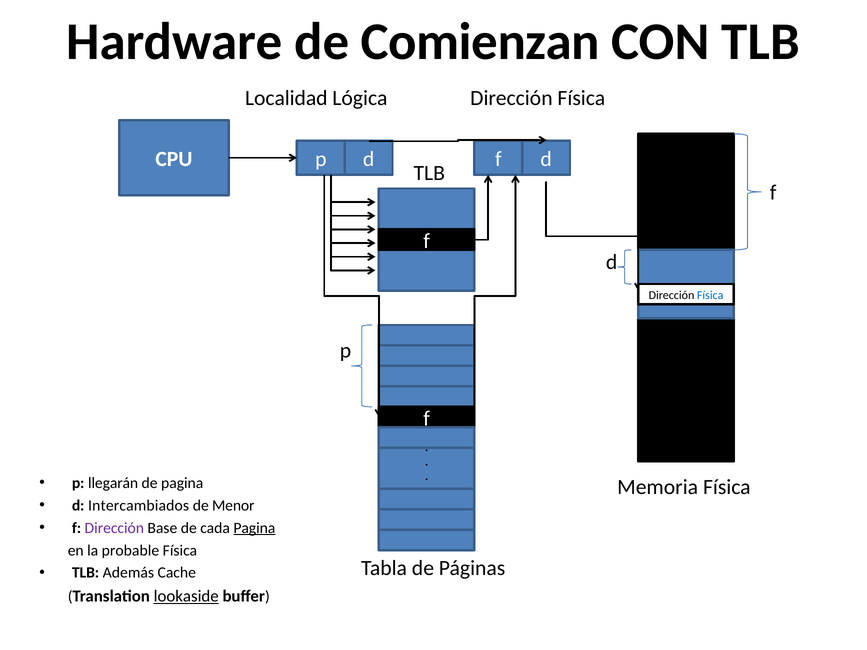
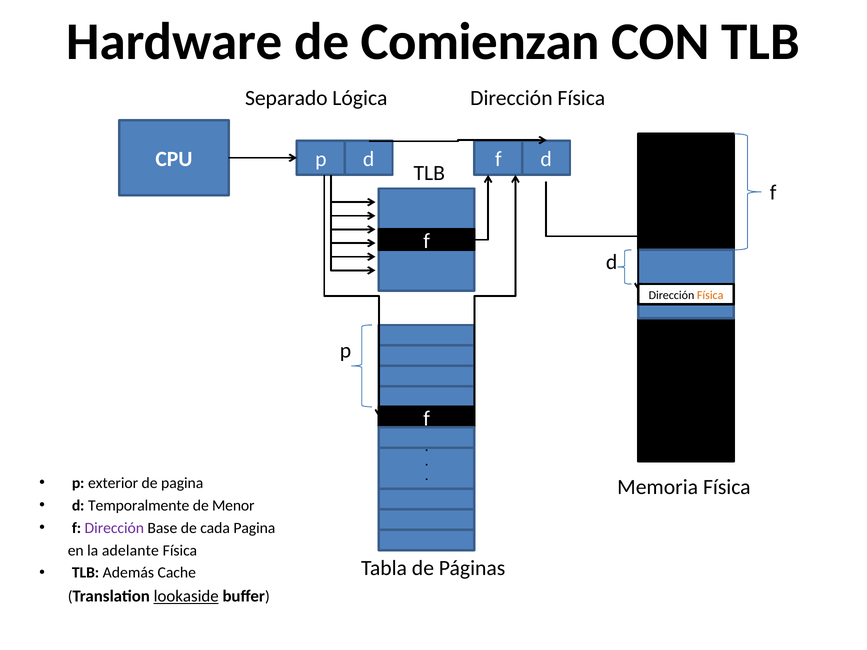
Localidad: Localidad -> Separado
Física at (710, 295) colour: blue -> orange
llegarán: llegarán -> exterior
Intercambiados: Intercambiados -> Temporalmente
Pagina at (254, 528) underline: present -> none
probable: probable -> adelante
